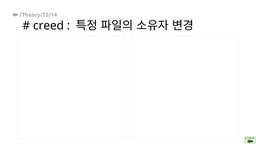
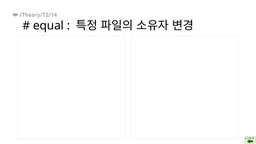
creed: creed -> equal
